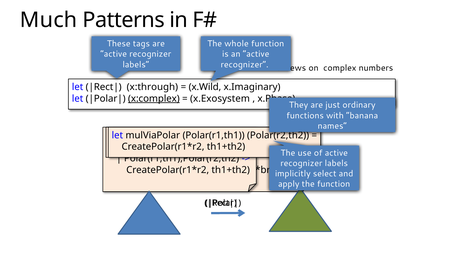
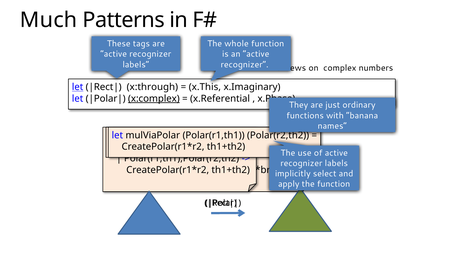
let at (78, 87) underline: none -> present
x.Wild: x.Wild -> x.This
x.Exosystem: x.Exosystem -> x.Referential
